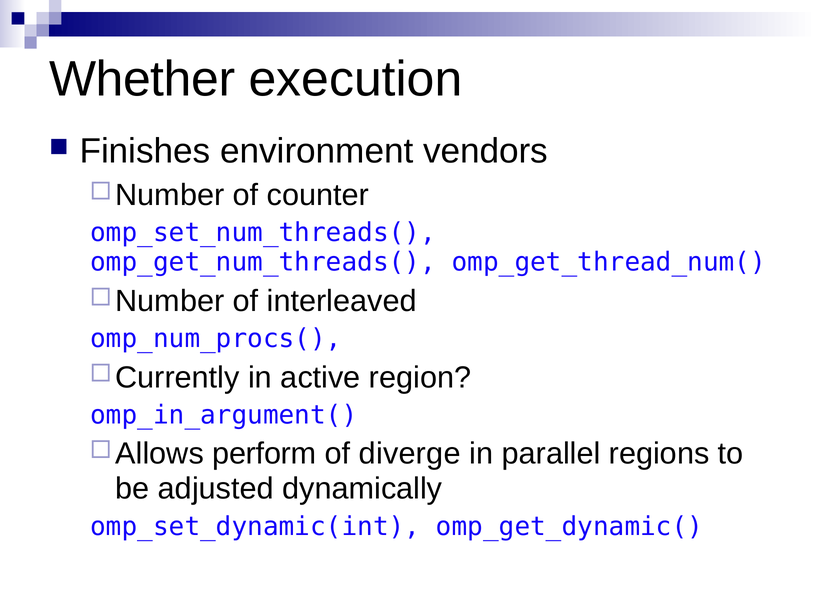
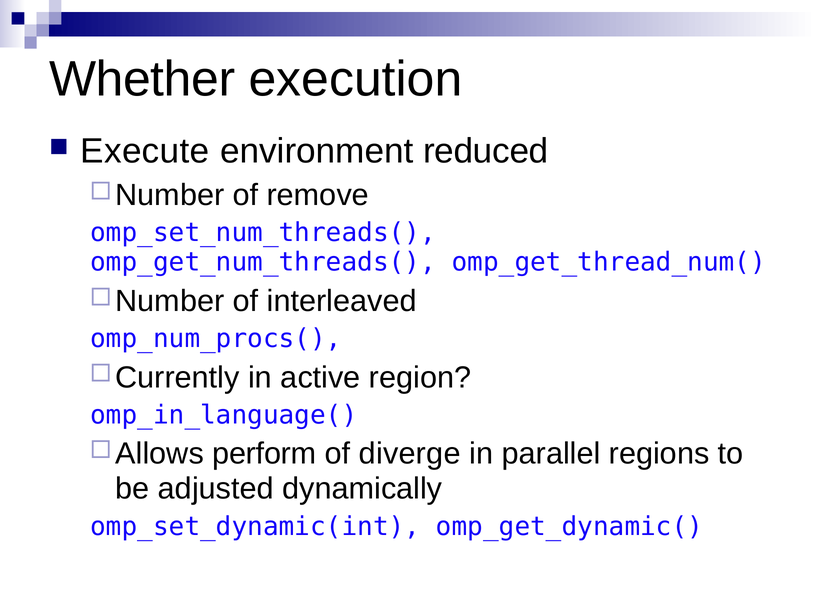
Finishes: Finishes -> Execute
vendors: vendors -> reduced
counter: counter -> remove
omp_in_argument(: omp_in_argument( -> omp_in_language(
